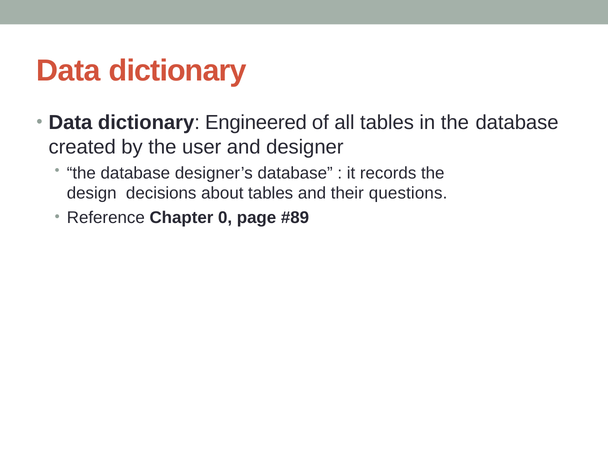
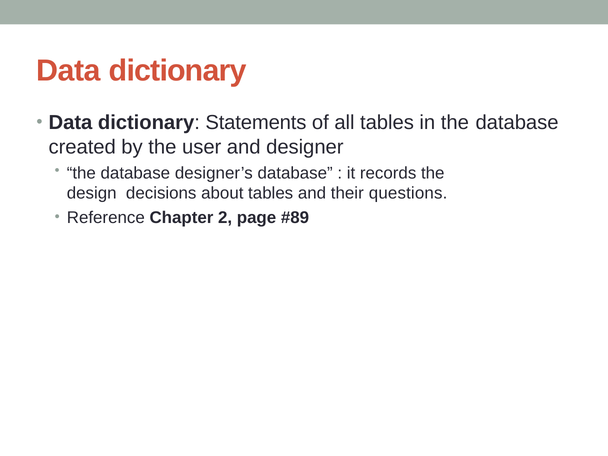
Engineered: Engineered -> Statements
0: 0 -> 2
